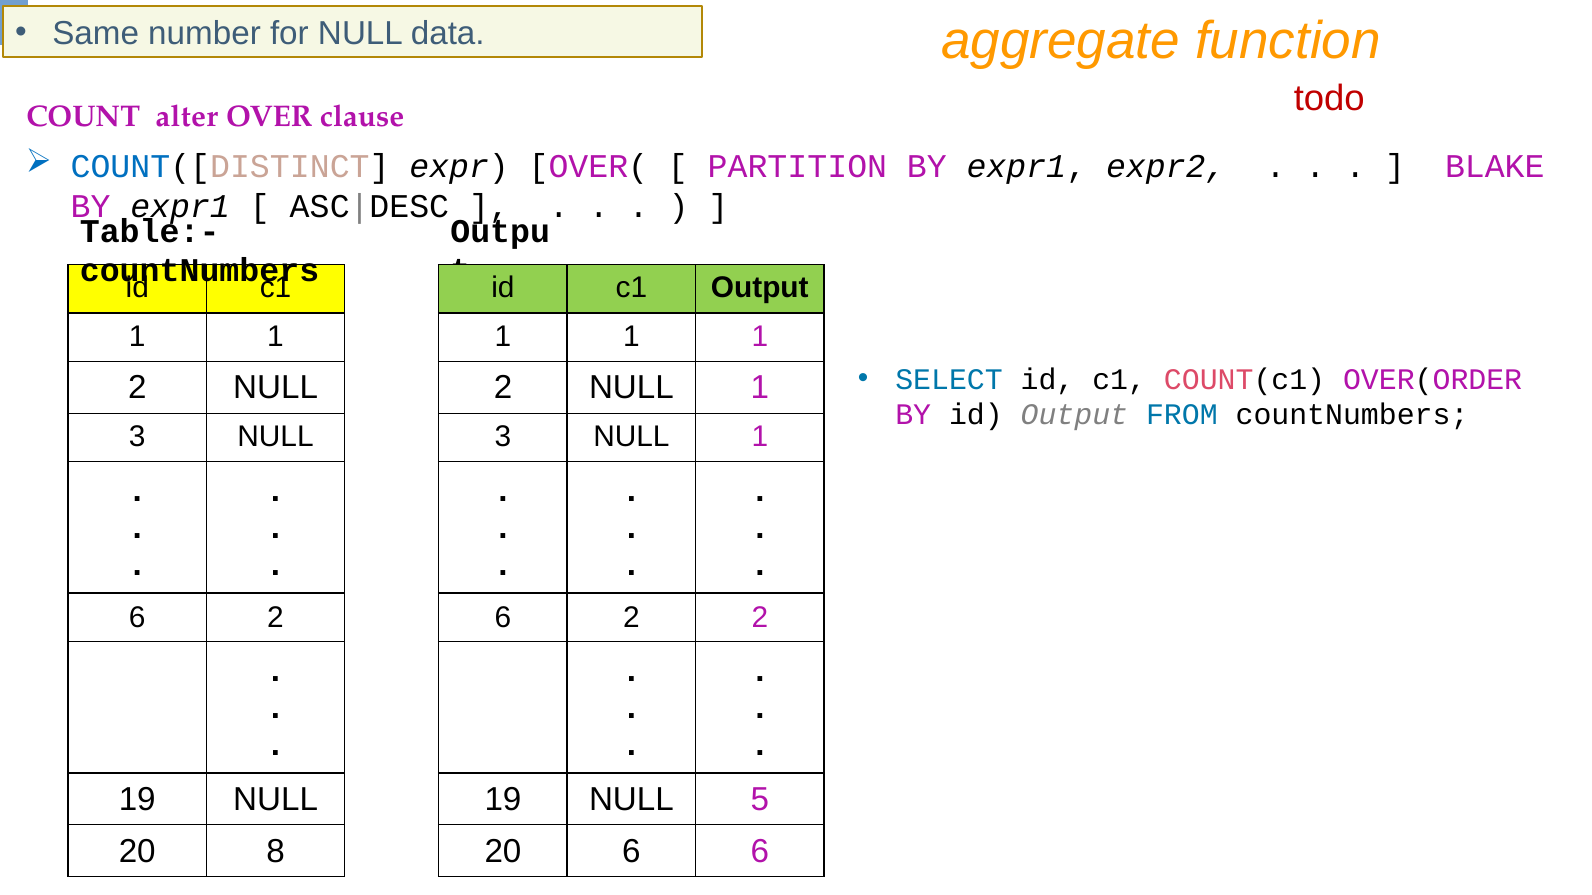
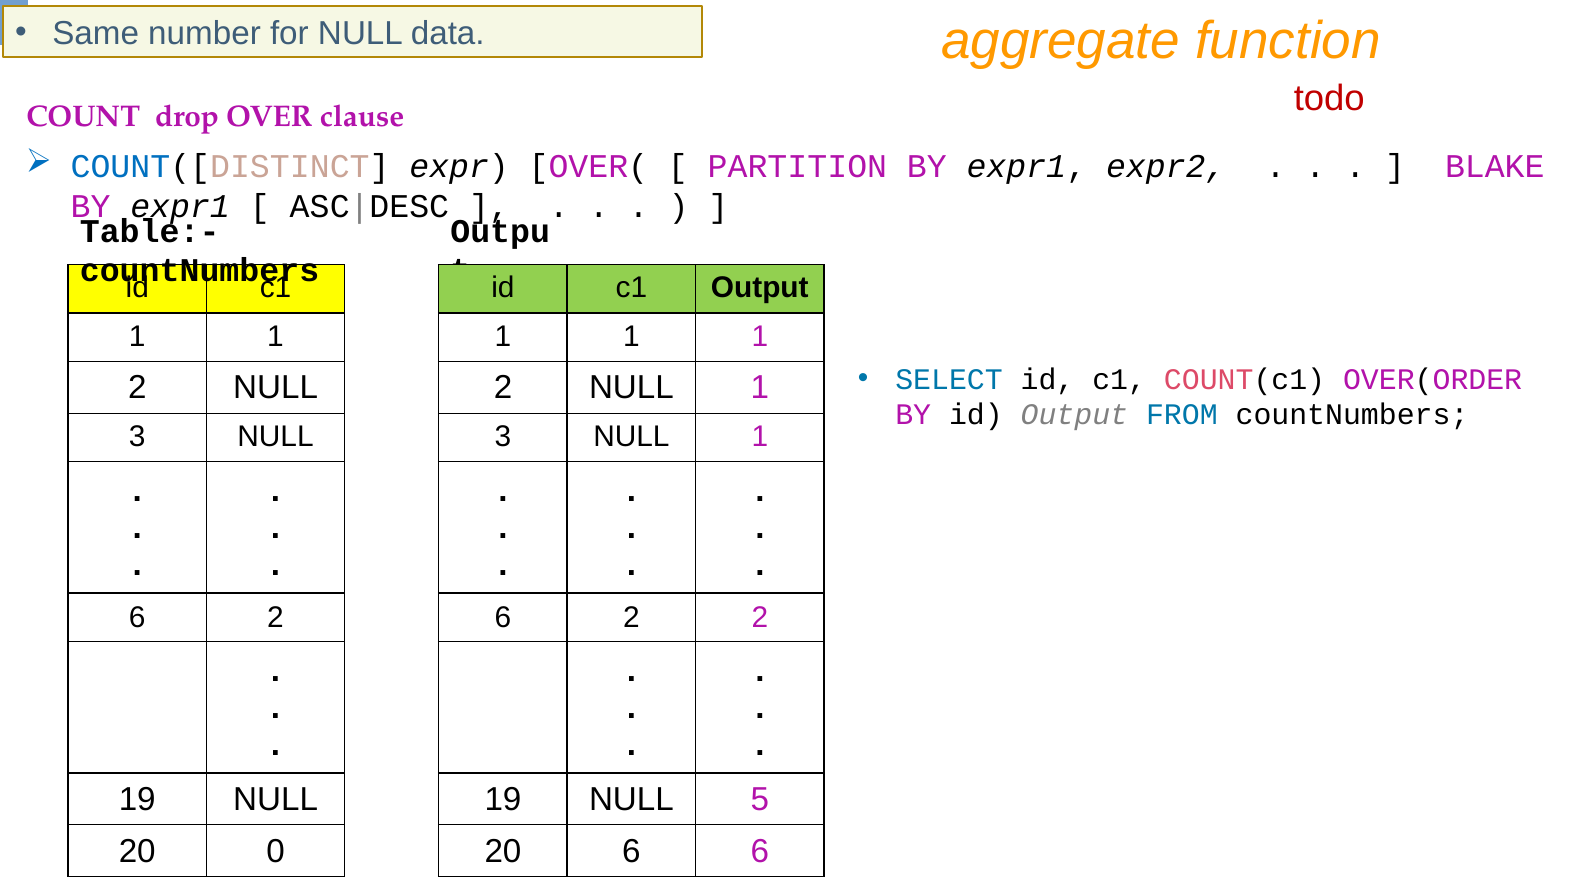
alter: alter -> drop
8: 8 -> 0
